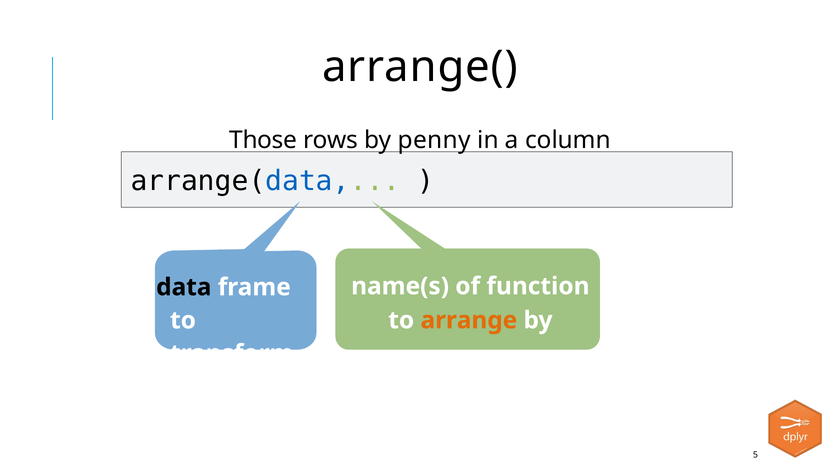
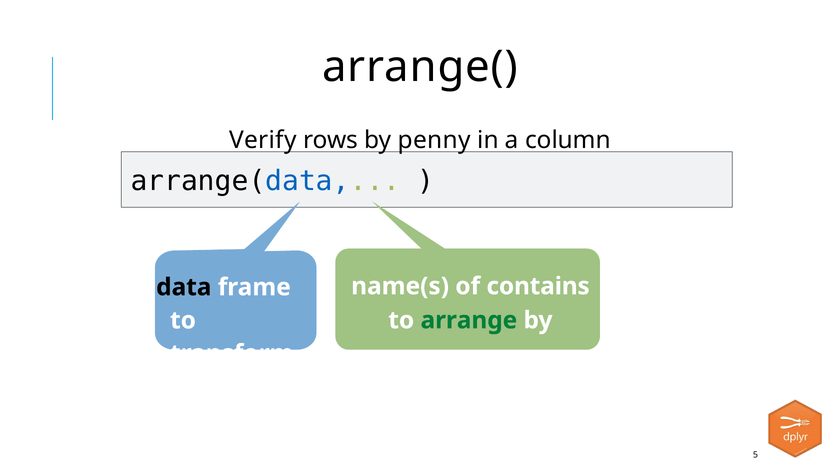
Those: Those -> Verify
function: function -> contains
arrange colour: orange -> green
